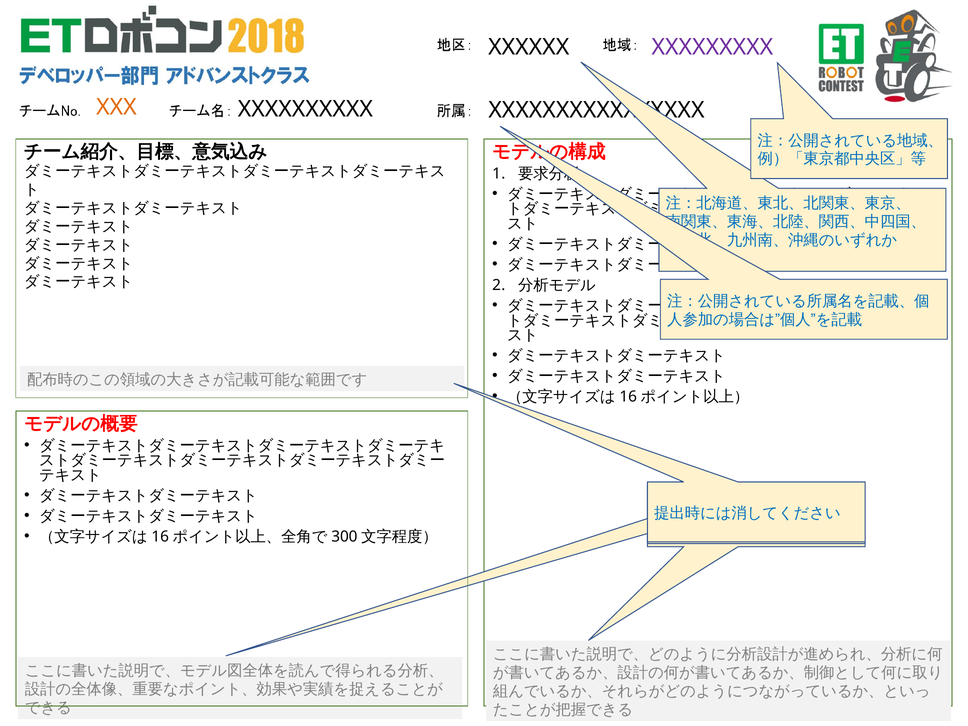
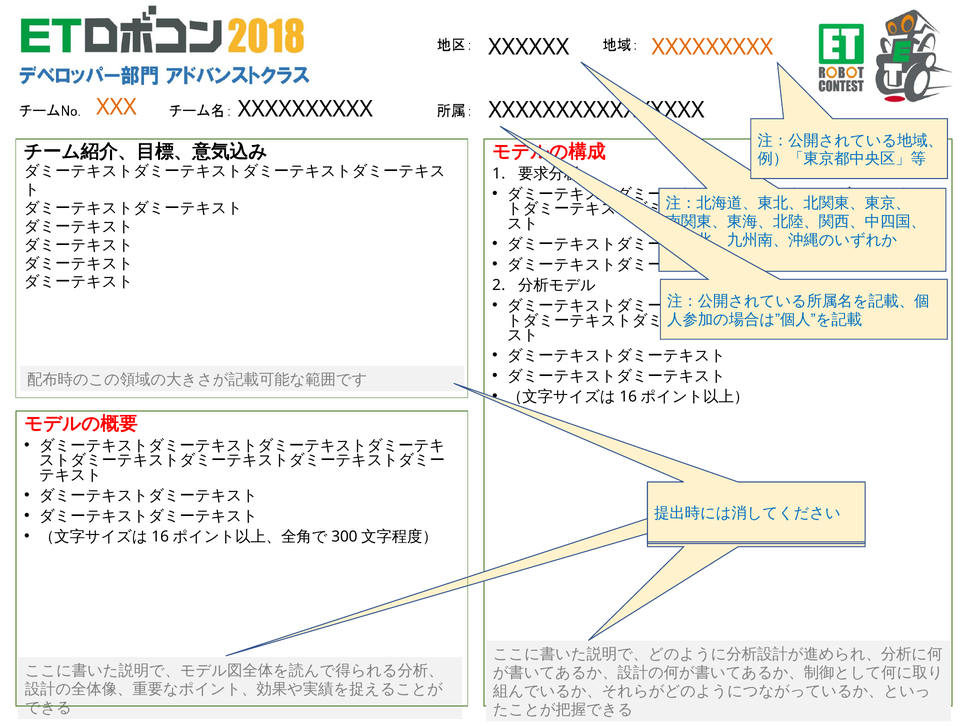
XXXXXXXXX colour: purple -> orange
